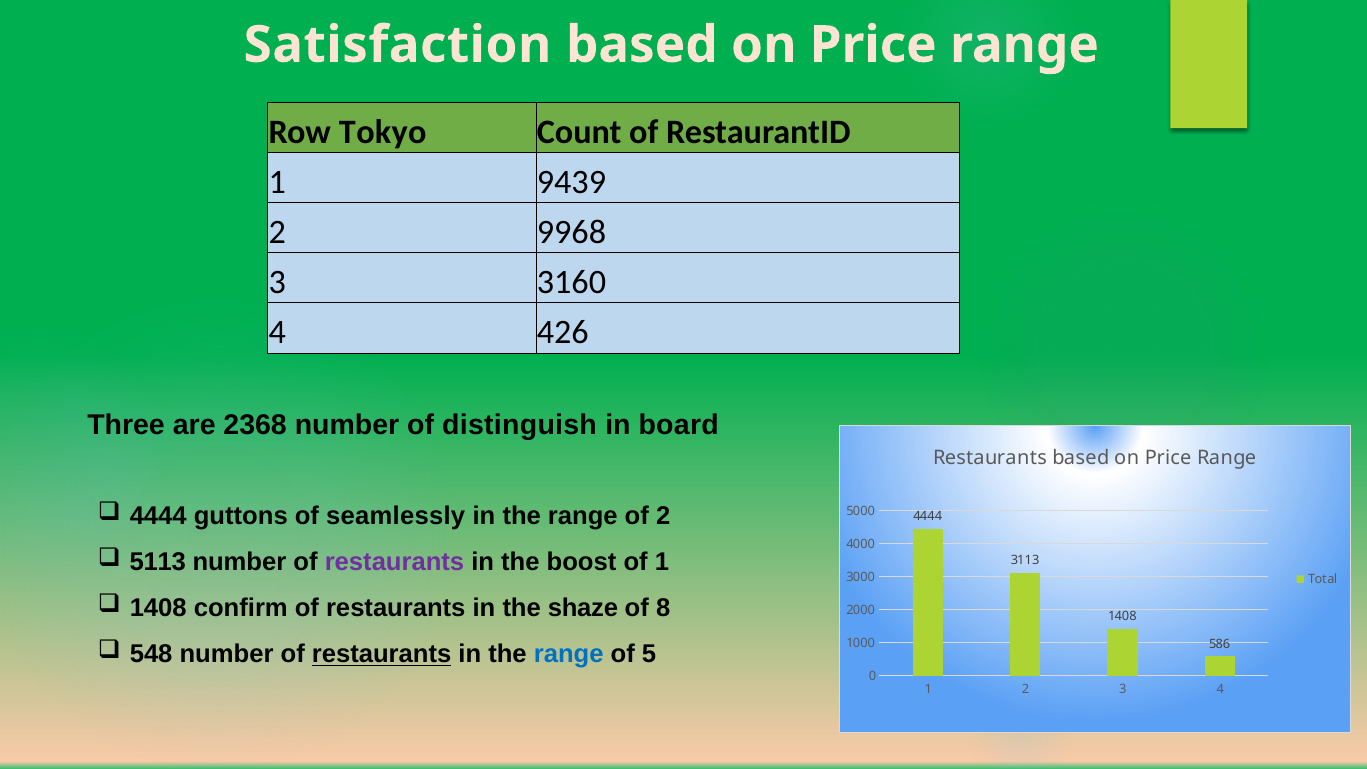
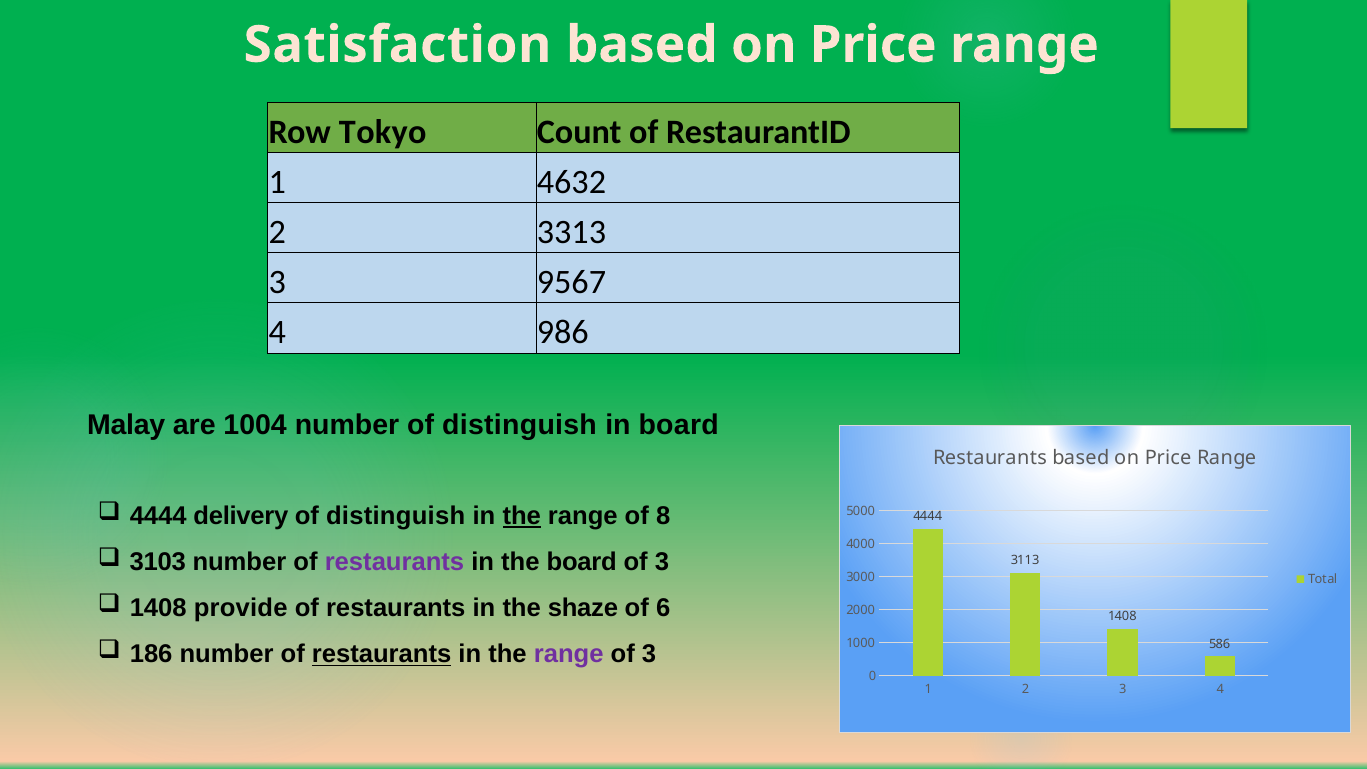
9439: 9439 -> 4632
9968: 9968 -> 3313
3160: 3160 -> 9567
426: 426 -> 986
Three: Three -> Malay
2368: 2368 -> 1004
guttons: guttons -> delivery
seamlessly at (396, 516): seamlessly -> distinguish
the at (522, 516) underline: none -> present
of 2: 2 -> 8
5113: 5113 -> 3103
the boost: boost -> board
1 at (662, 562): 1 -> 3
confirm: confirm -> provide
8: 8 -> 6
548: 548 -> 186
range at (569, 654) colour: blue -> purple
5 at (649, 654): 5 -> 3
